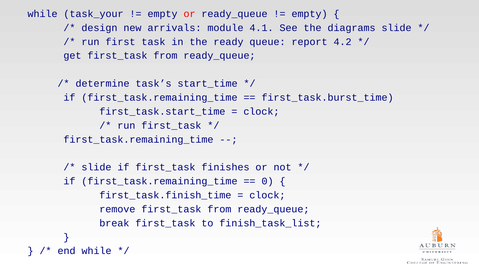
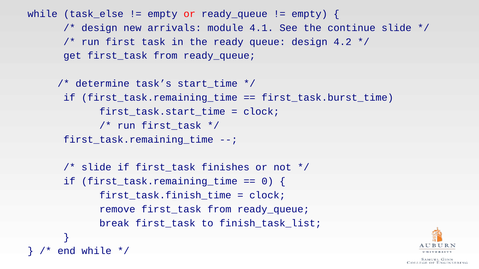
task_your: task_your -> task_else
diagrams: diagrams -> continue
queue report: report -> design
